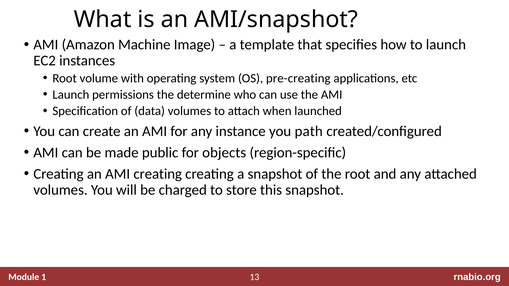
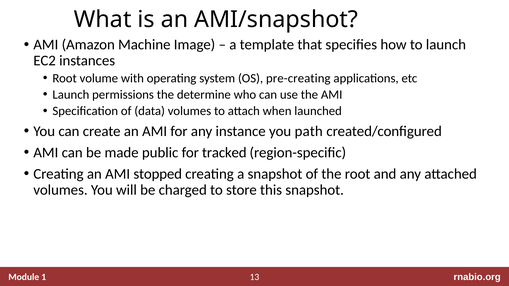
objects: objects -> tracked
AMI creating: creating -> stopped
